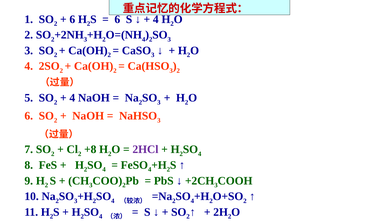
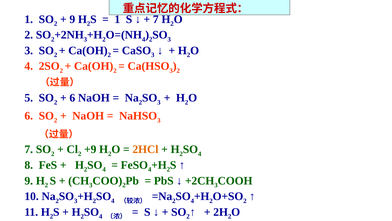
6 at (72, 19): 6 -> 9
6 at (117, 19): 6 -> 1
4 at (156, 19): 4 -> 7
4 at (72, 98): 4 -> 6
+8: +8 -> +9
2HCl colour: purple -> orange
